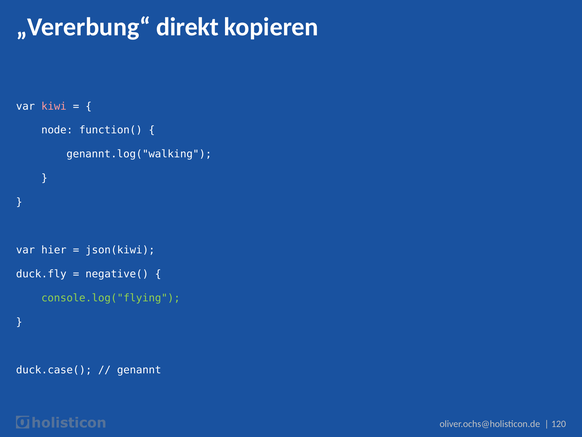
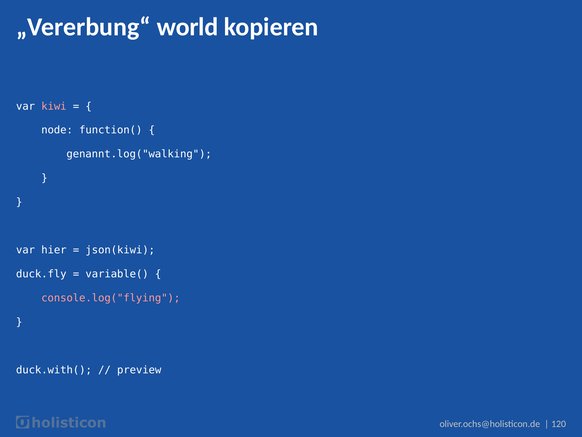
direkt: direkt -> world
negative(: negative( -> variable(
console.log("flying colour: light green -> pink
duck.case(: duck.case( -> duck.with(
genannt: genannt -> preview
